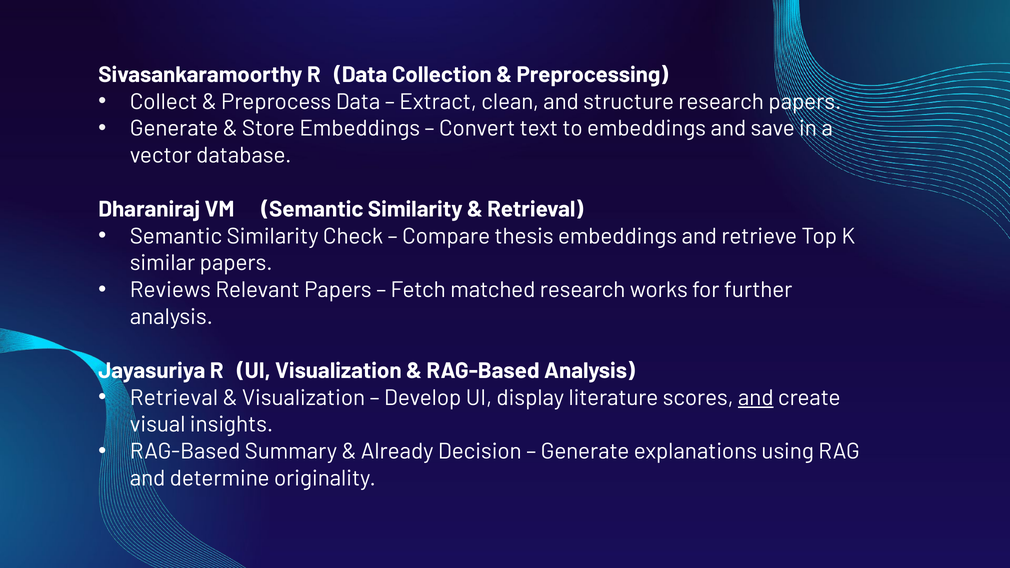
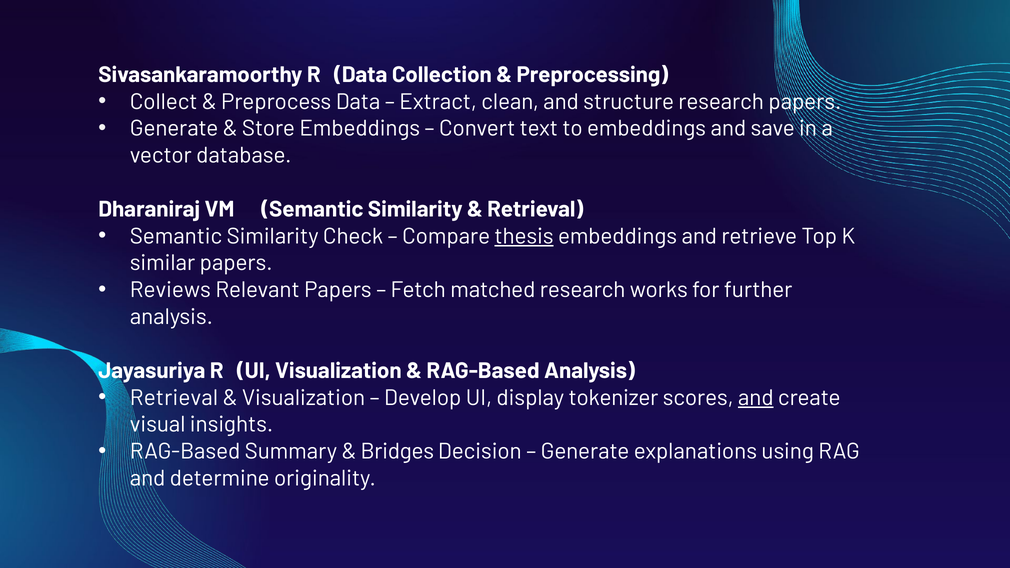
thesis underline: none -> present
literature: literature -> tokenizer
Already: Already -> Bridges
